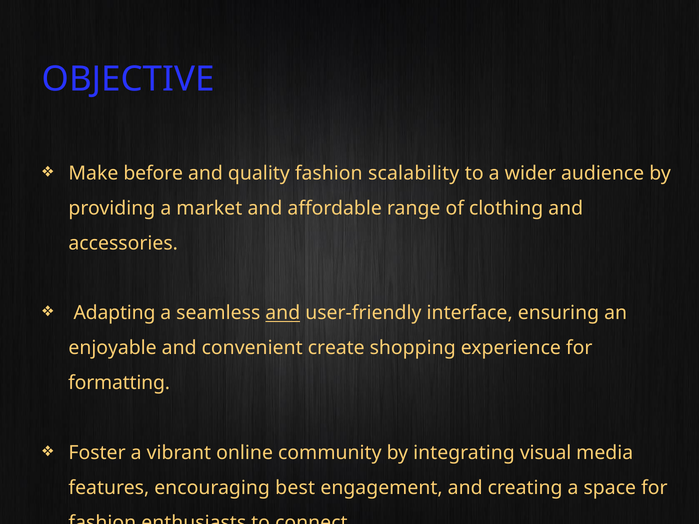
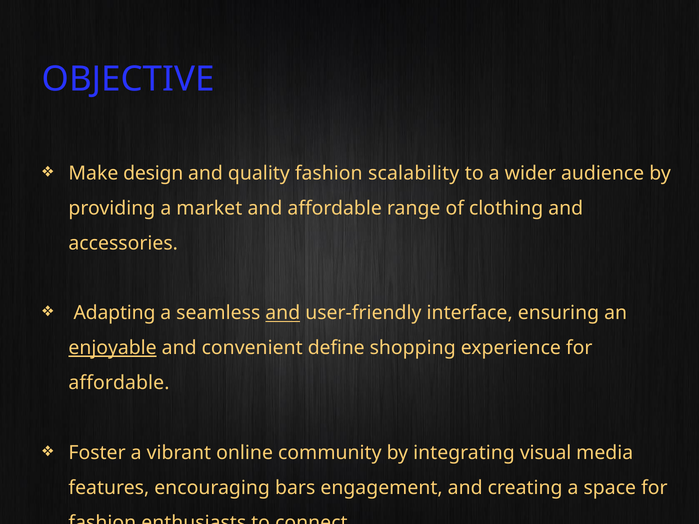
before: before -> design
enjoyable underline: none -> present
create: create -> define
formatting at (119, 383): formatting -> affordable
best: best -> bars
